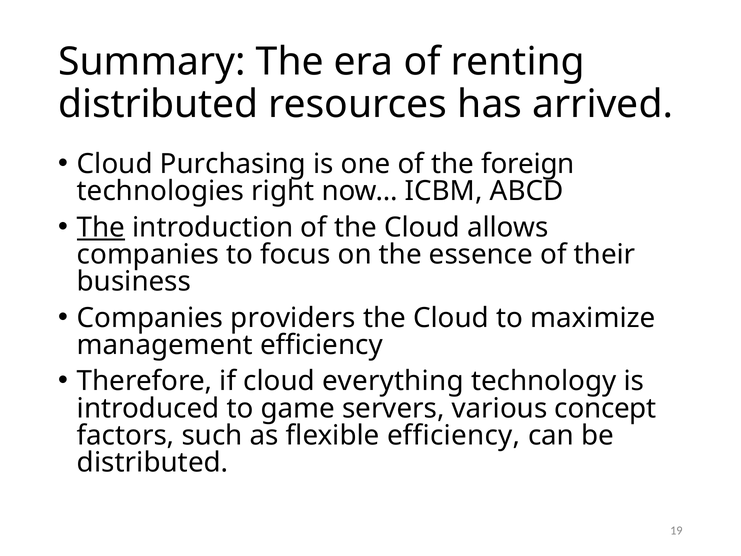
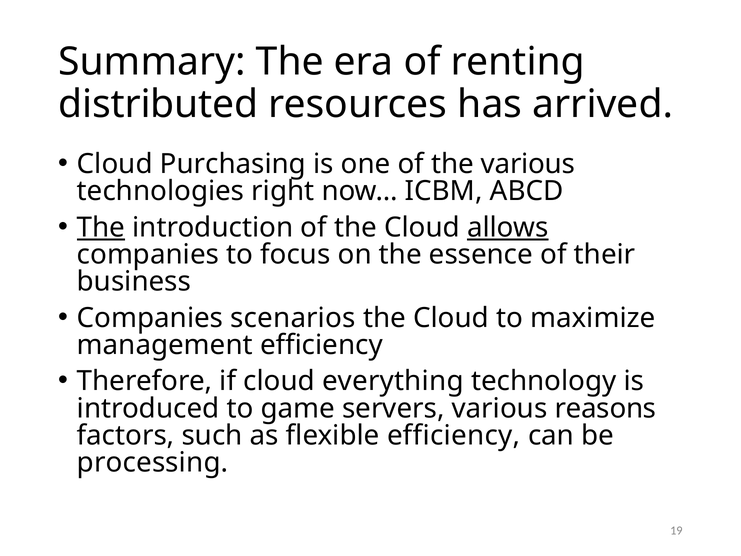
the foreign: foreign -> various
allows underline: none -> present
providers: providers -> scenarios
concept: concept -> reasons
distributed at (153, 462): distributed -> processing
